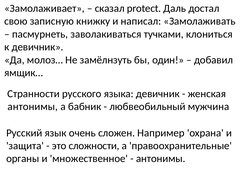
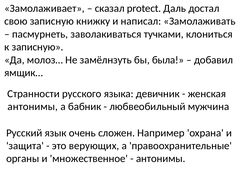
к девичник: девичник -> записную
один: один -> была
сложности: сложности -> верующих
